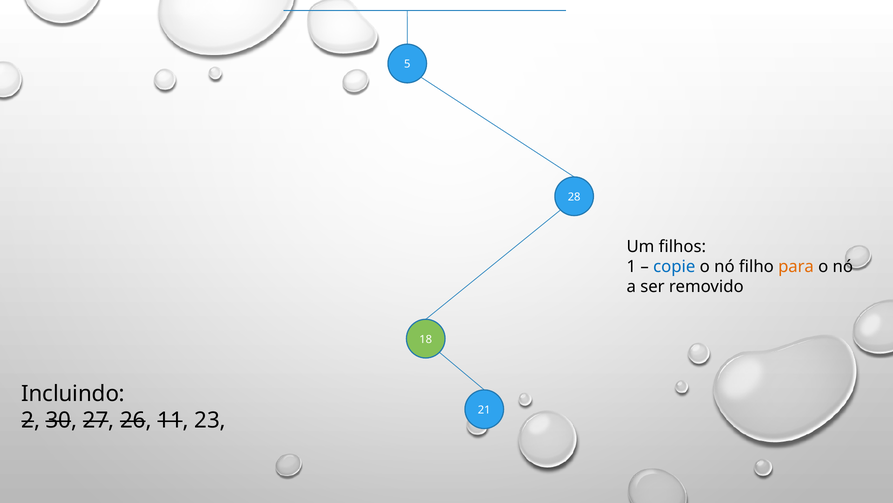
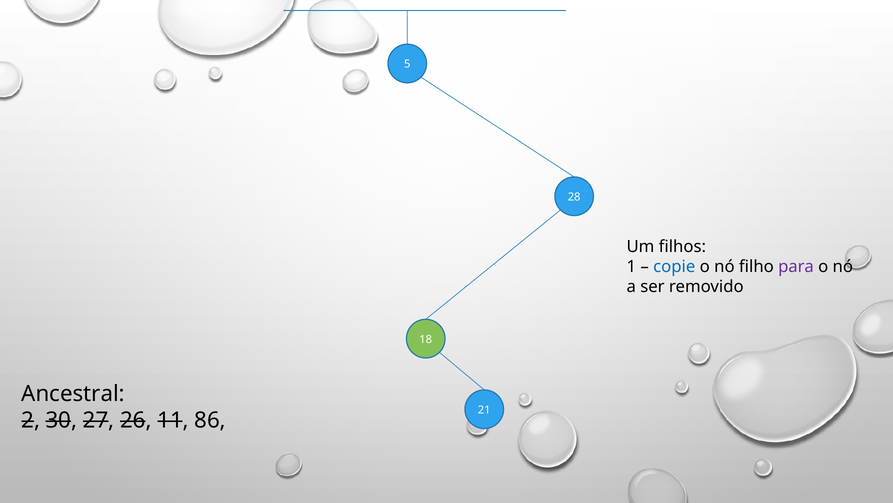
para colour: orange -> purple
Incluindo: Incluindo -> Ancestral
23: 23 -> 86
